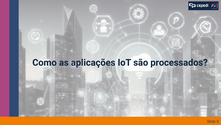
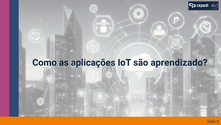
processados: processados -> aprendizado
